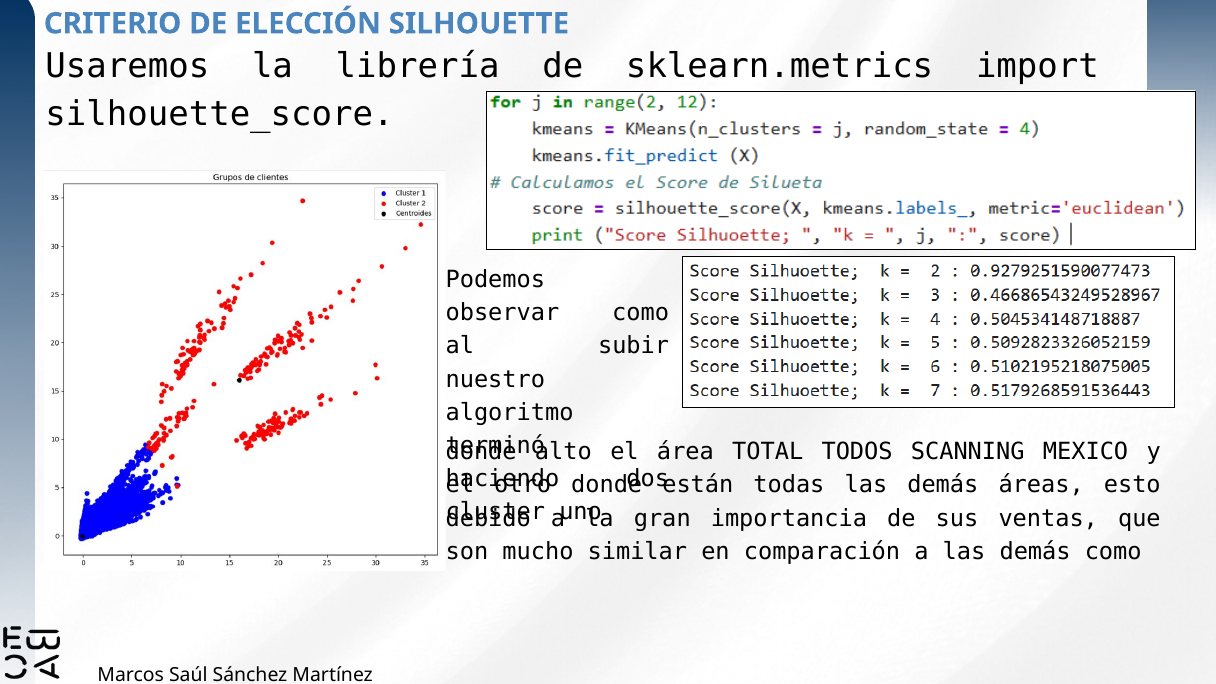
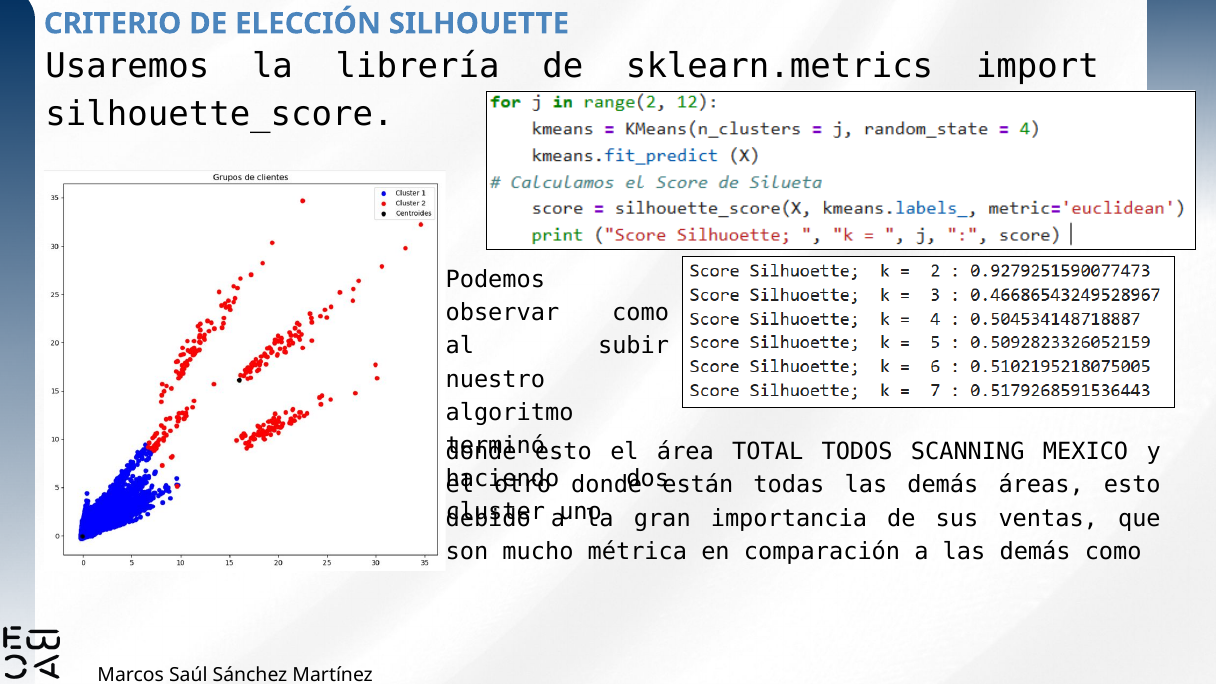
alto at (563, 452): alto -> esto
similar: similar -> métrica
